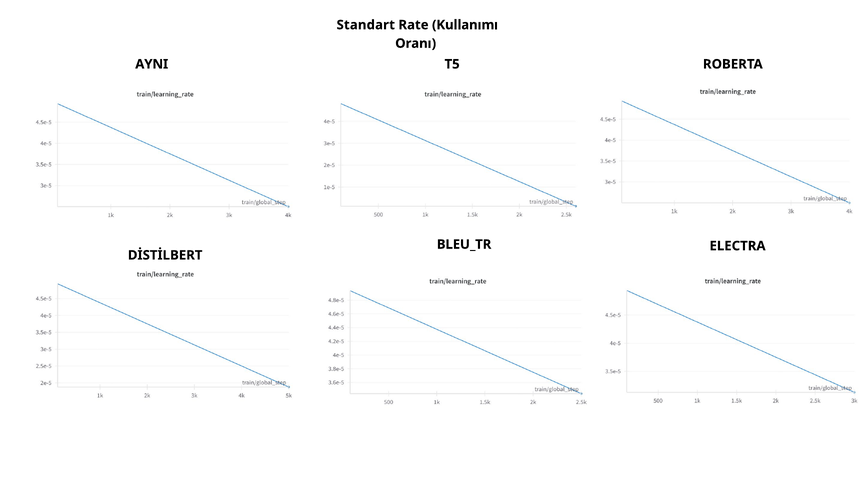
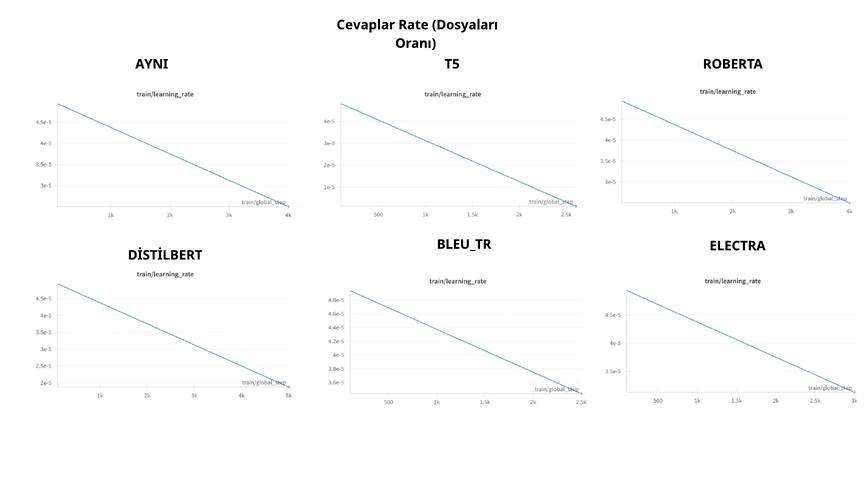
Standart: Standart -> Cevaplar
Kullanımı: Kullanımı -> Dosyaları
